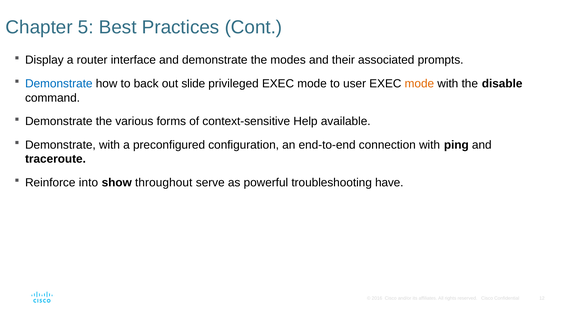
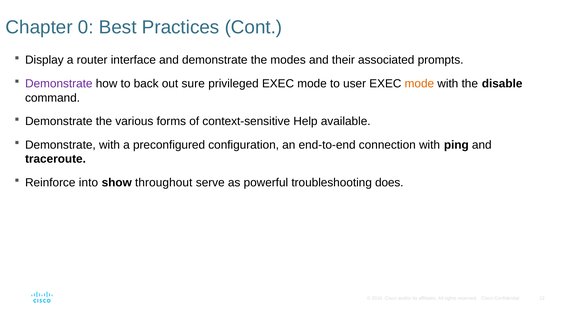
5: 5 -> 0
Demonstrate at (59, 84) colour: blue -> purple
slide: slide -> sure
have: have -> does
